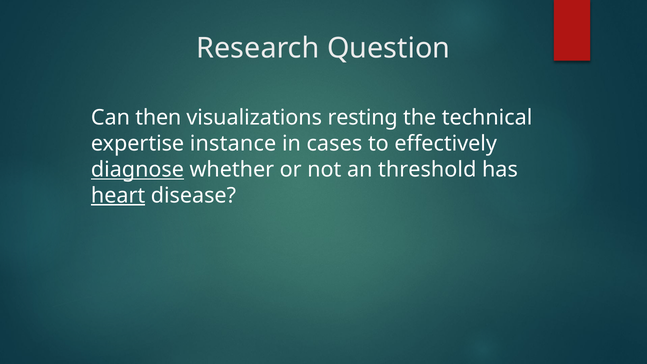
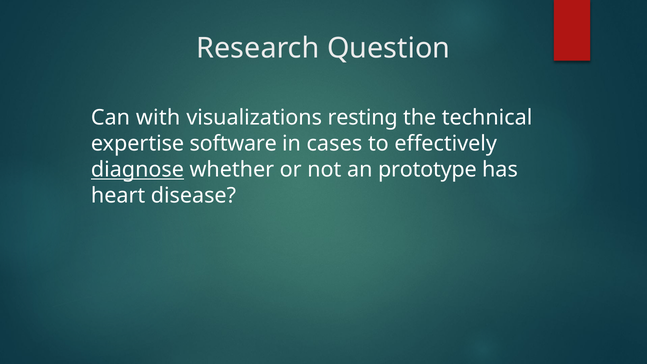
then: then -> with
instance: instance -> software
threshold: threshold -> prototype
heart underline: present -> none
